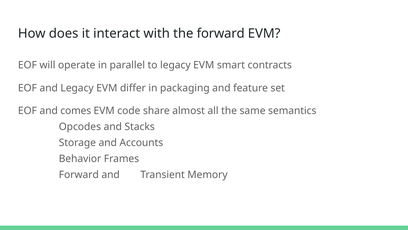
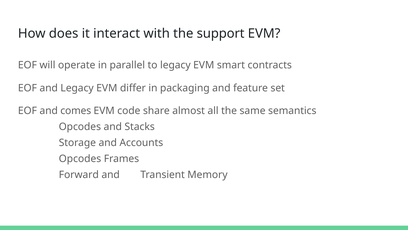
the forward: forward -> support
Behavior at (80, 158): Behavior -> Opcodes
